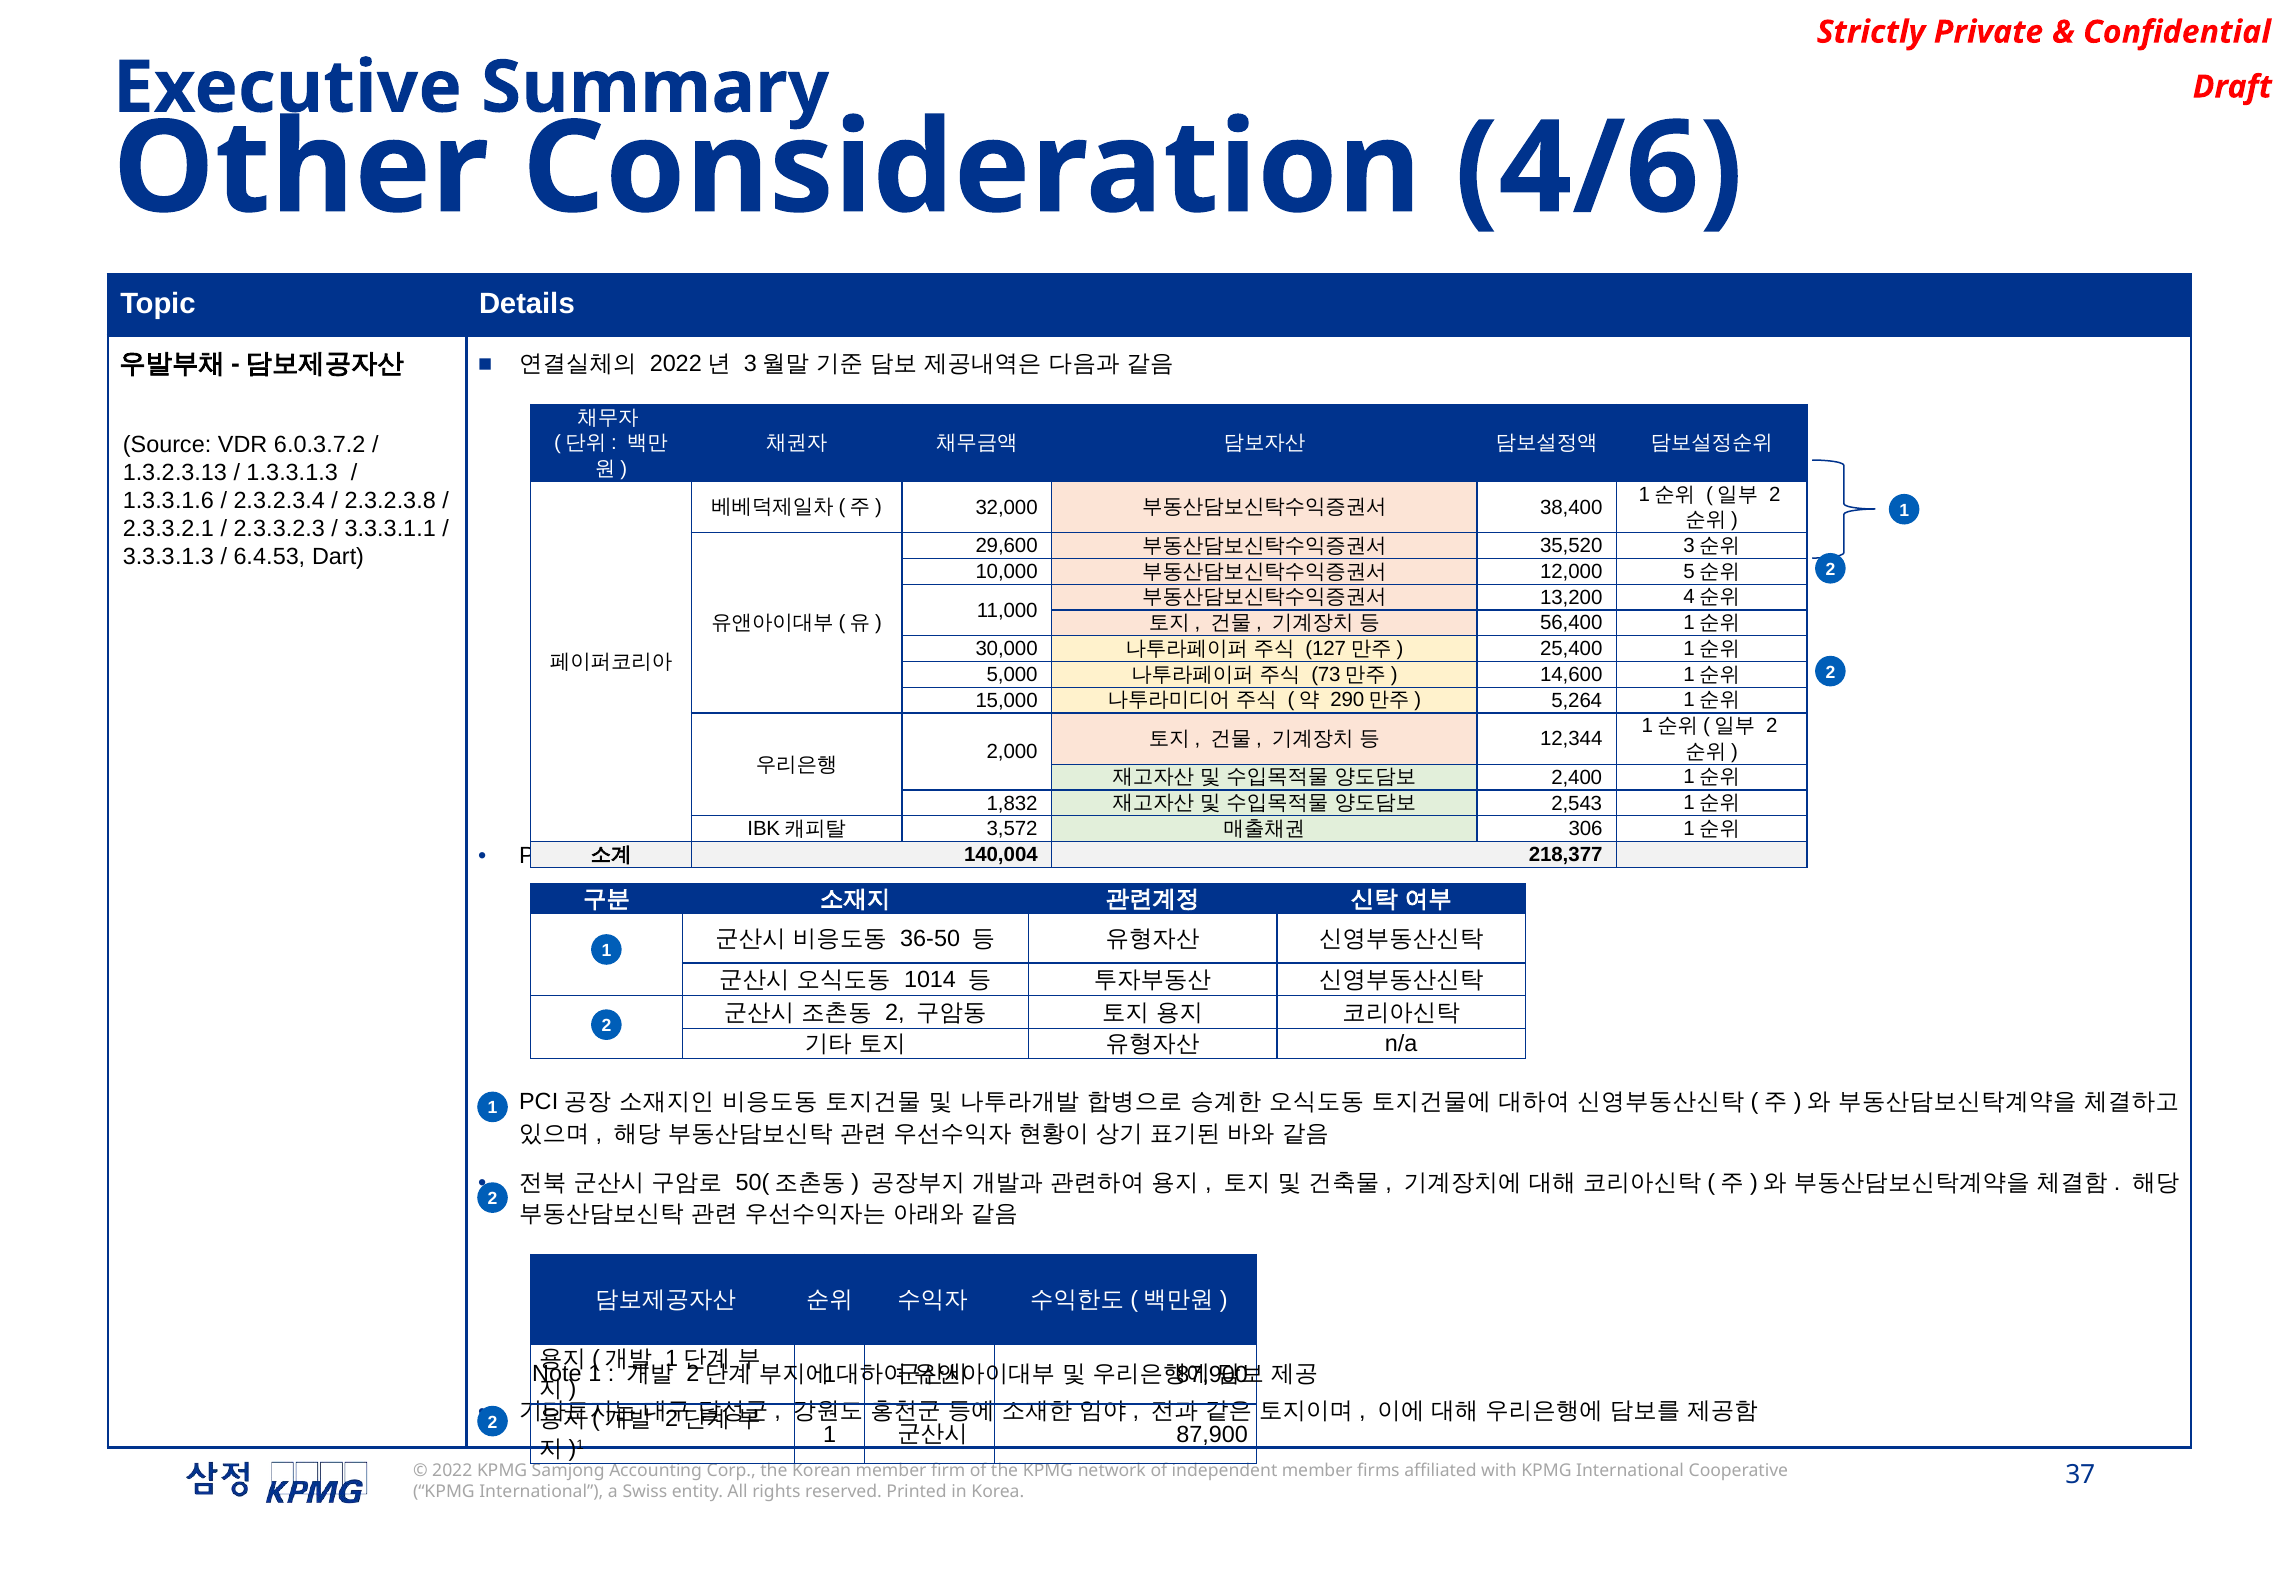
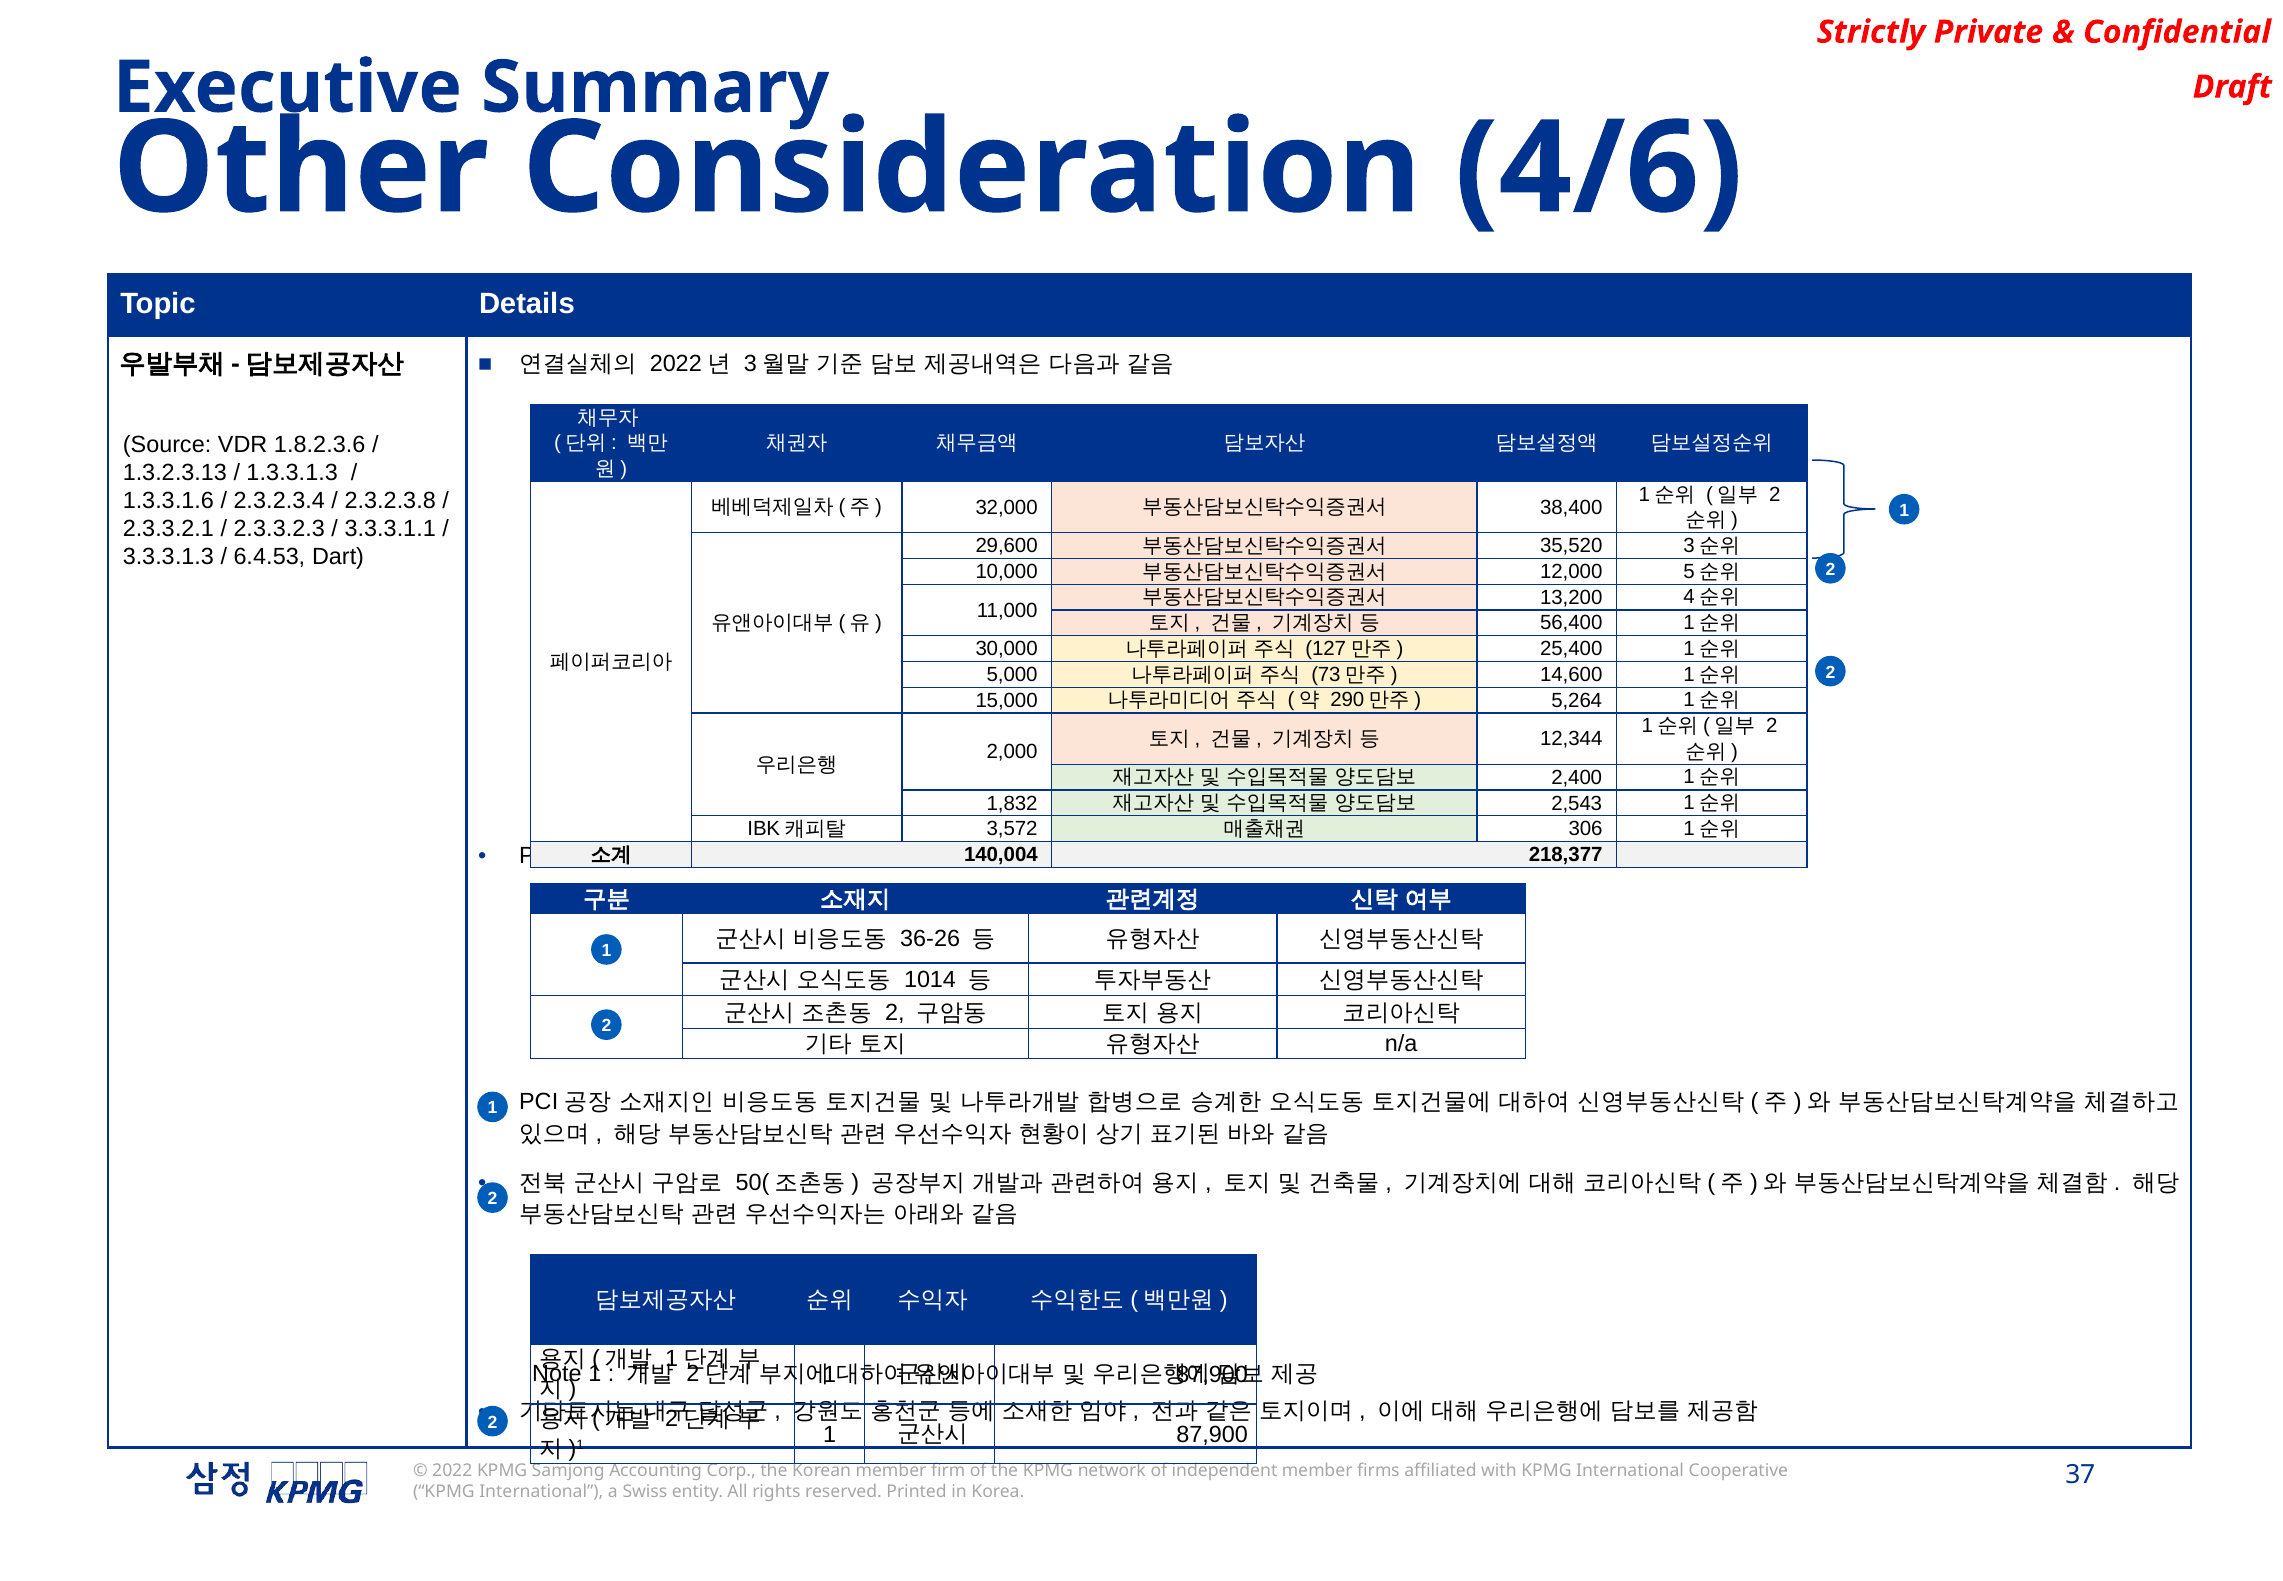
6.0.3.7.2: 6.0.3.7.2 -> 1.8.2.3.6
36-50: 36-50 -> 36-26
